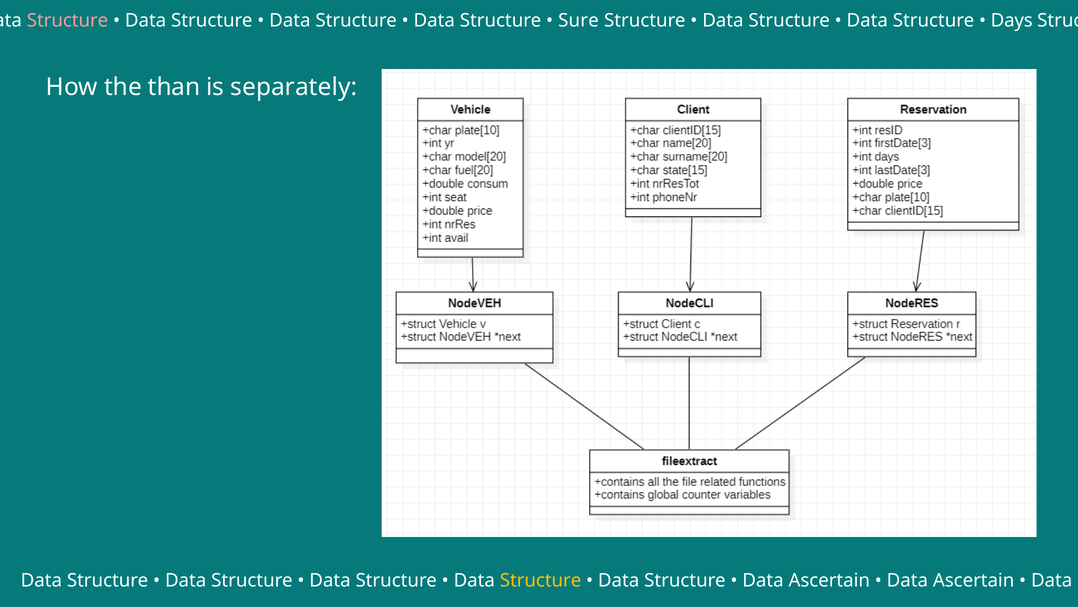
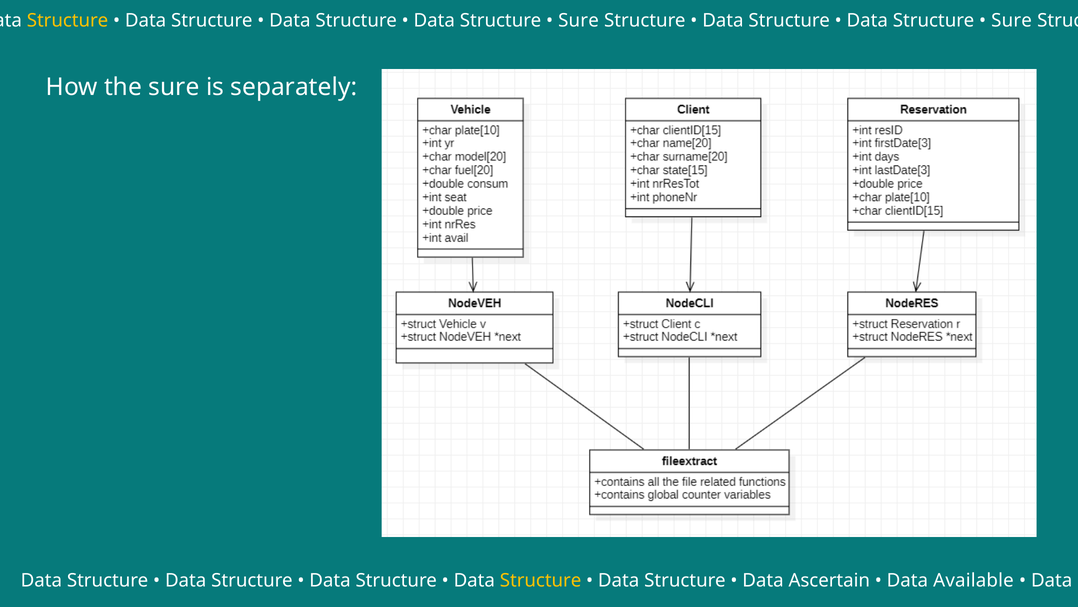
Structure at (68, 21) colour: pink -> yellow
Days at (1012, 21): Days -> Sure
the than: than -> sure
Ascertain at (974, 580): Ascertain -> Available
